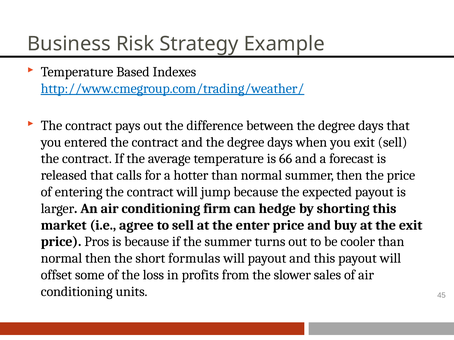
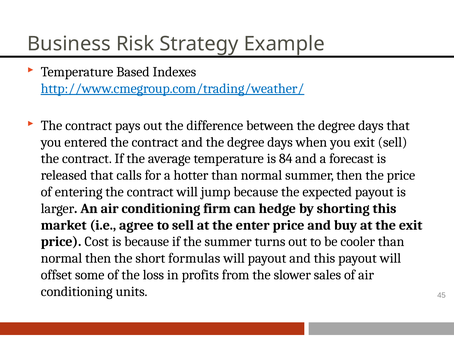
66: 66 -> 84
Pros: Pros -> Cost
